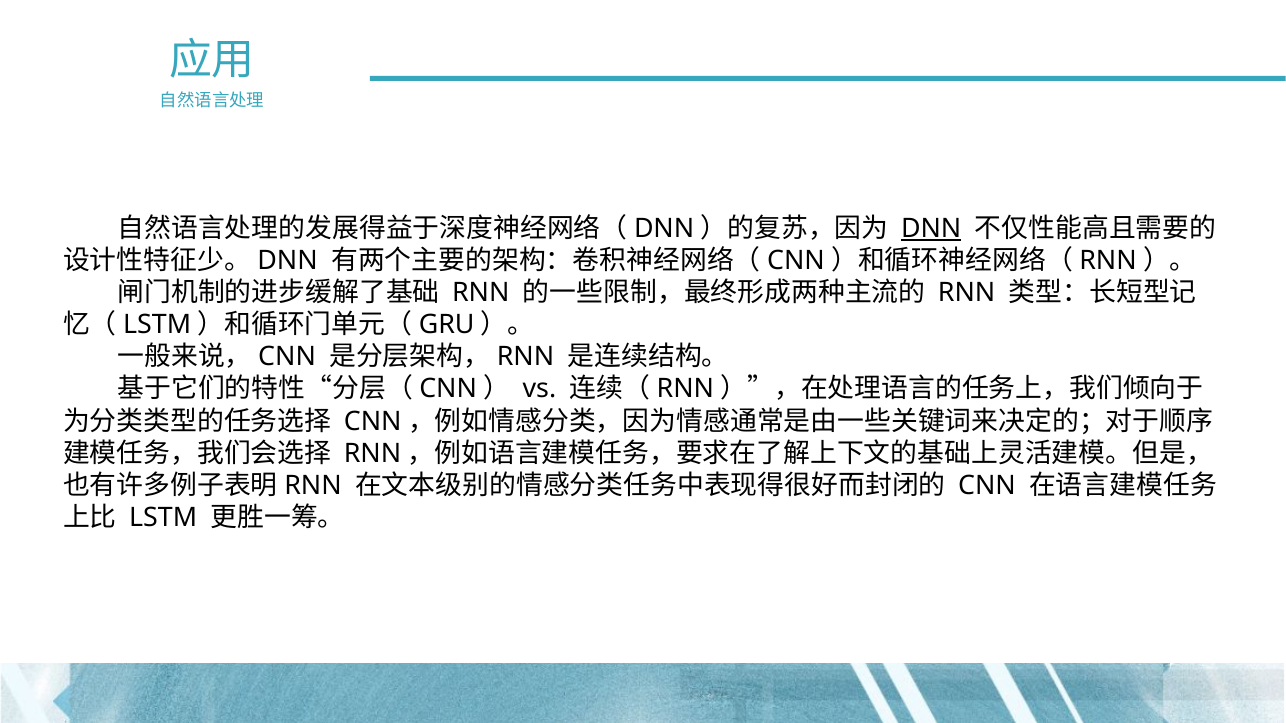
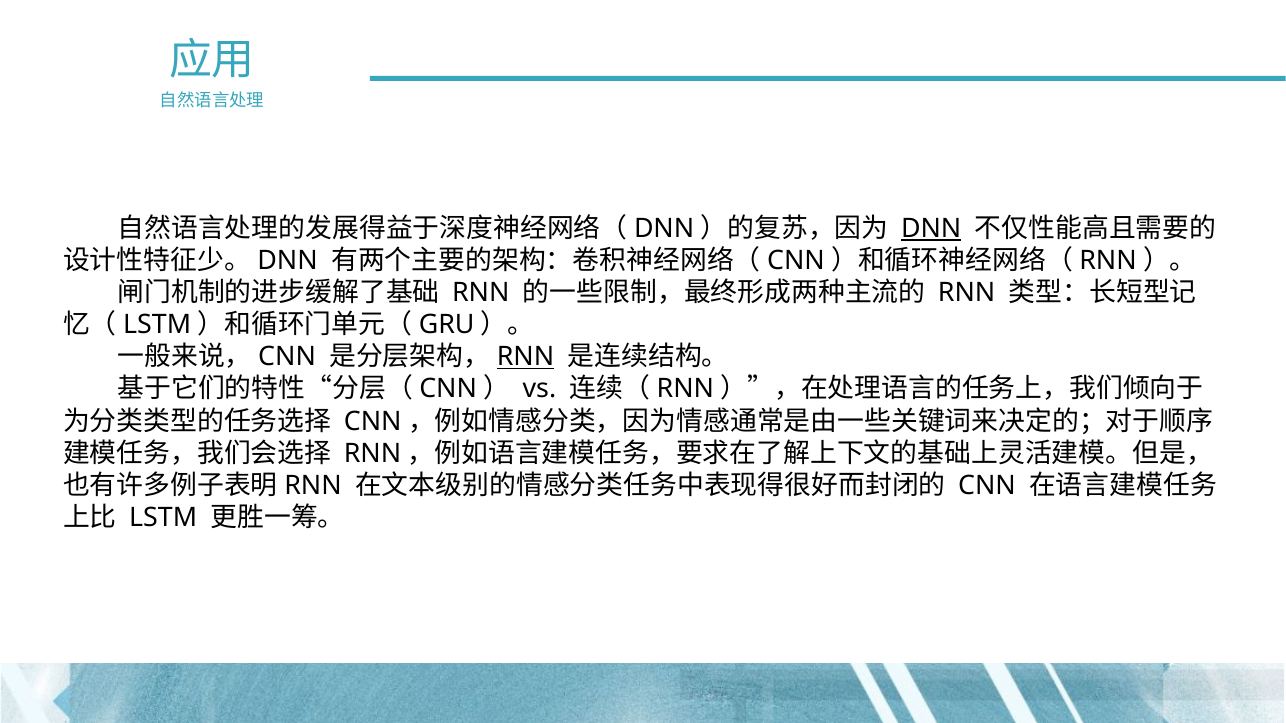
RNN at (525, 357) underline: none -> present
